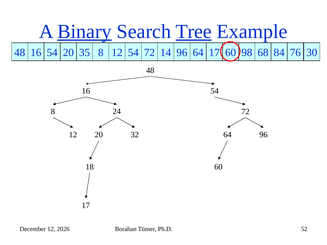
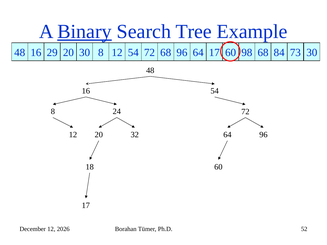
Tree underline: present -> none
16 54: 54 -> 29
20 35: 35 -> 30
72 14: 14 -> 68
76: 76 -> 73
